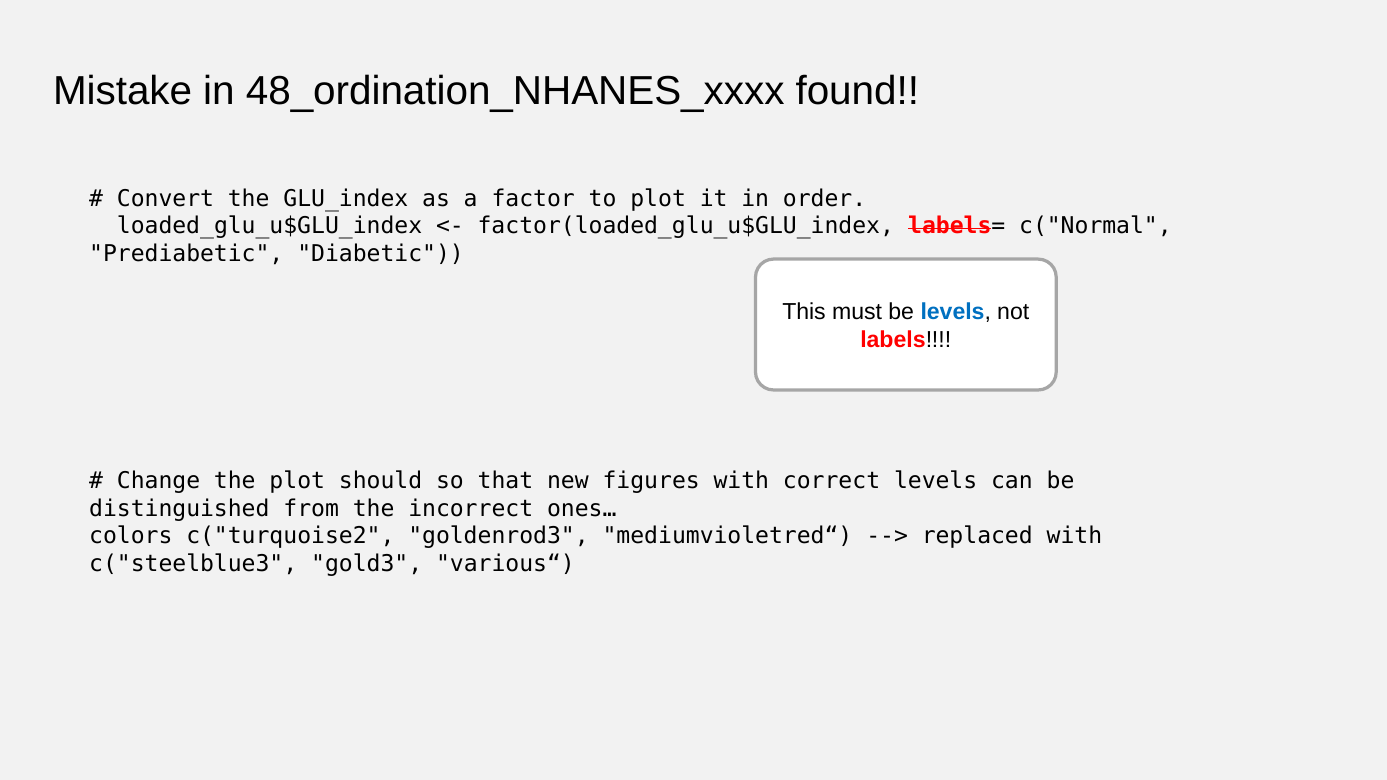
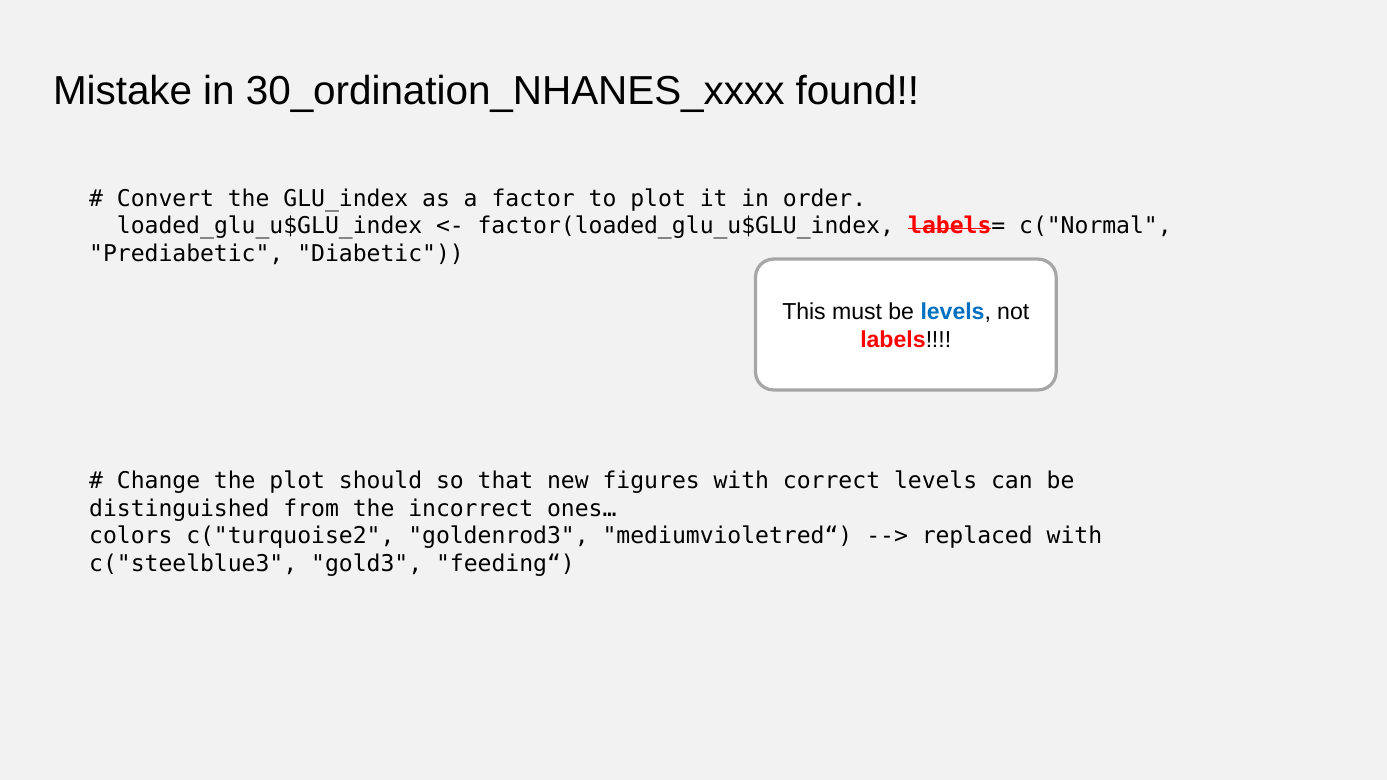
48_ordination_NHANES_xxxx: 48_ordination_NHANES_xxxx -> 30_ordination_NHANES_xxxx
various“: various“ -> feeding“
